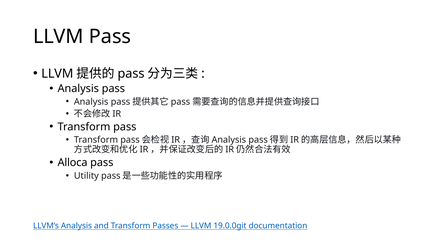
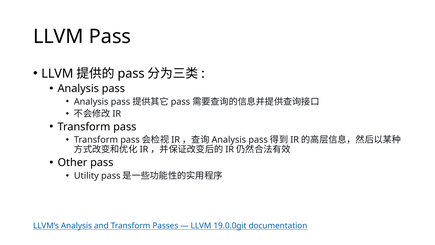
Alloca: Alloca -> Other
